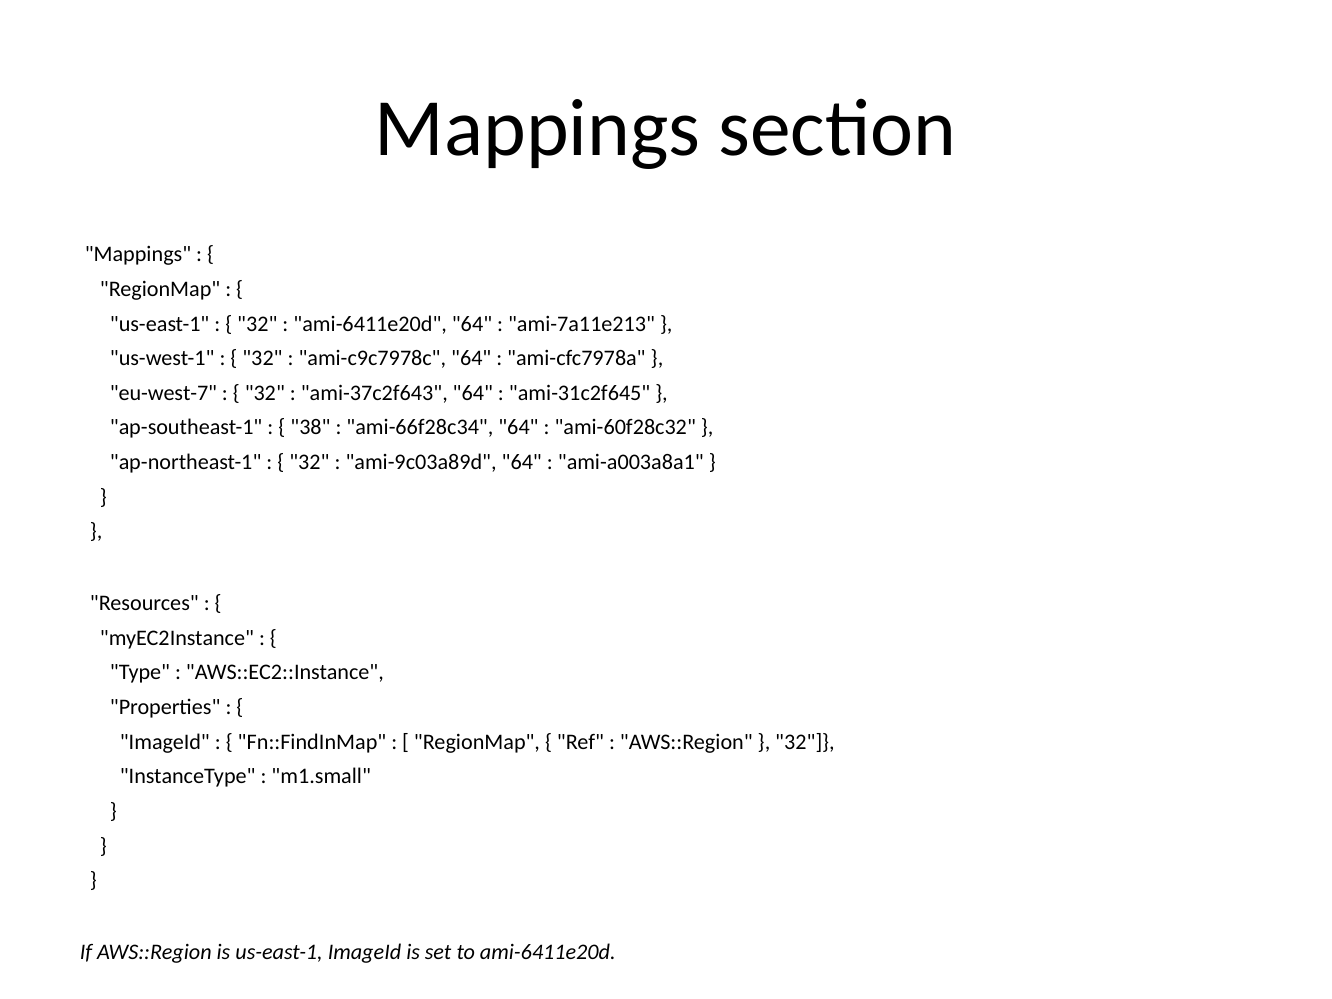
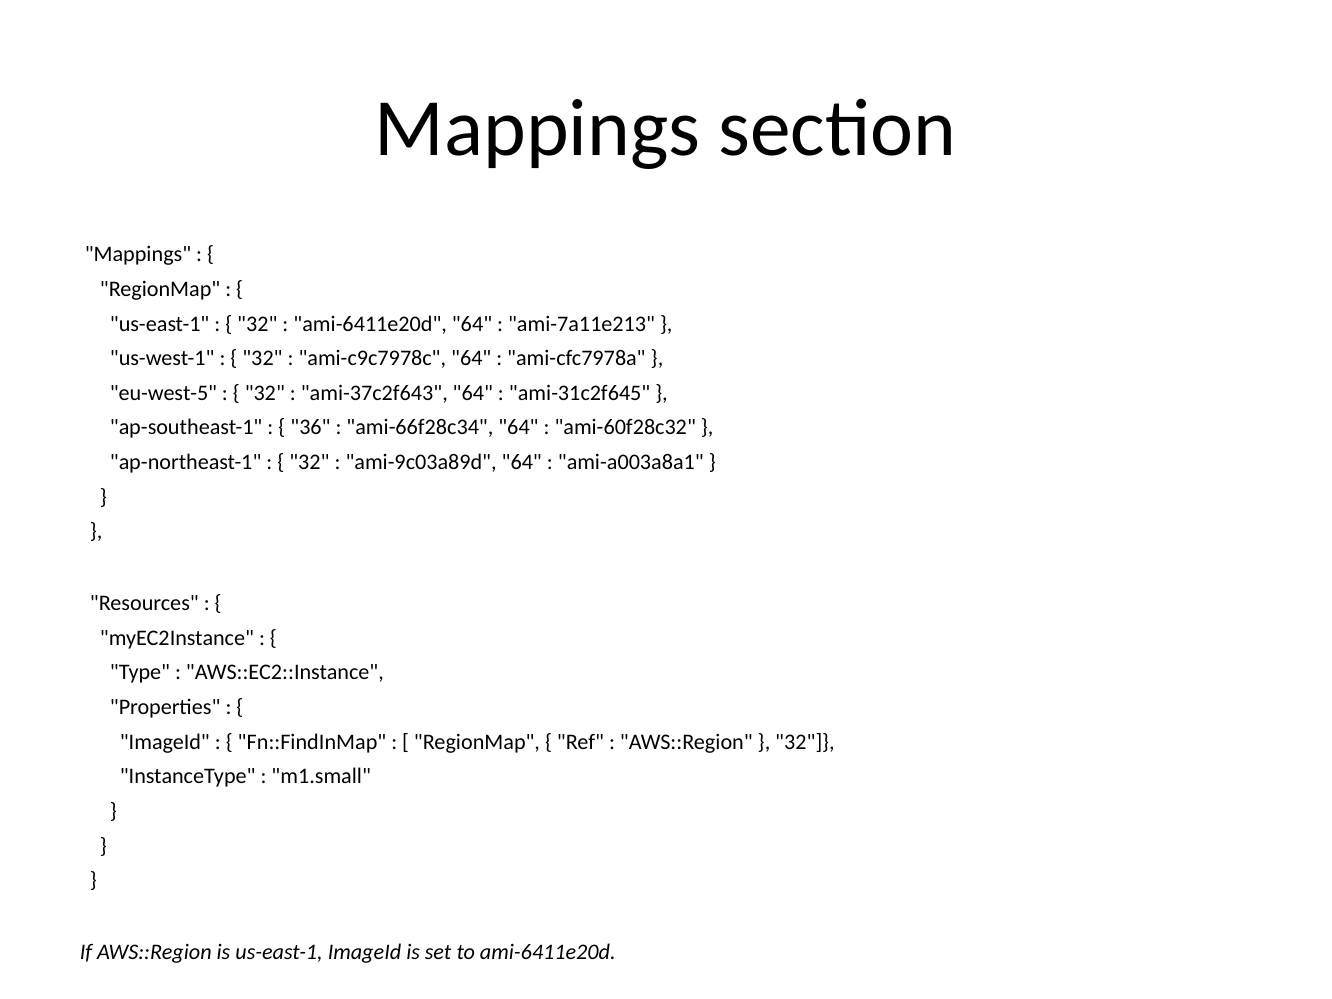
eu-west-7: eu-west-7 -> eu-west-5
38: 38 -> 36
